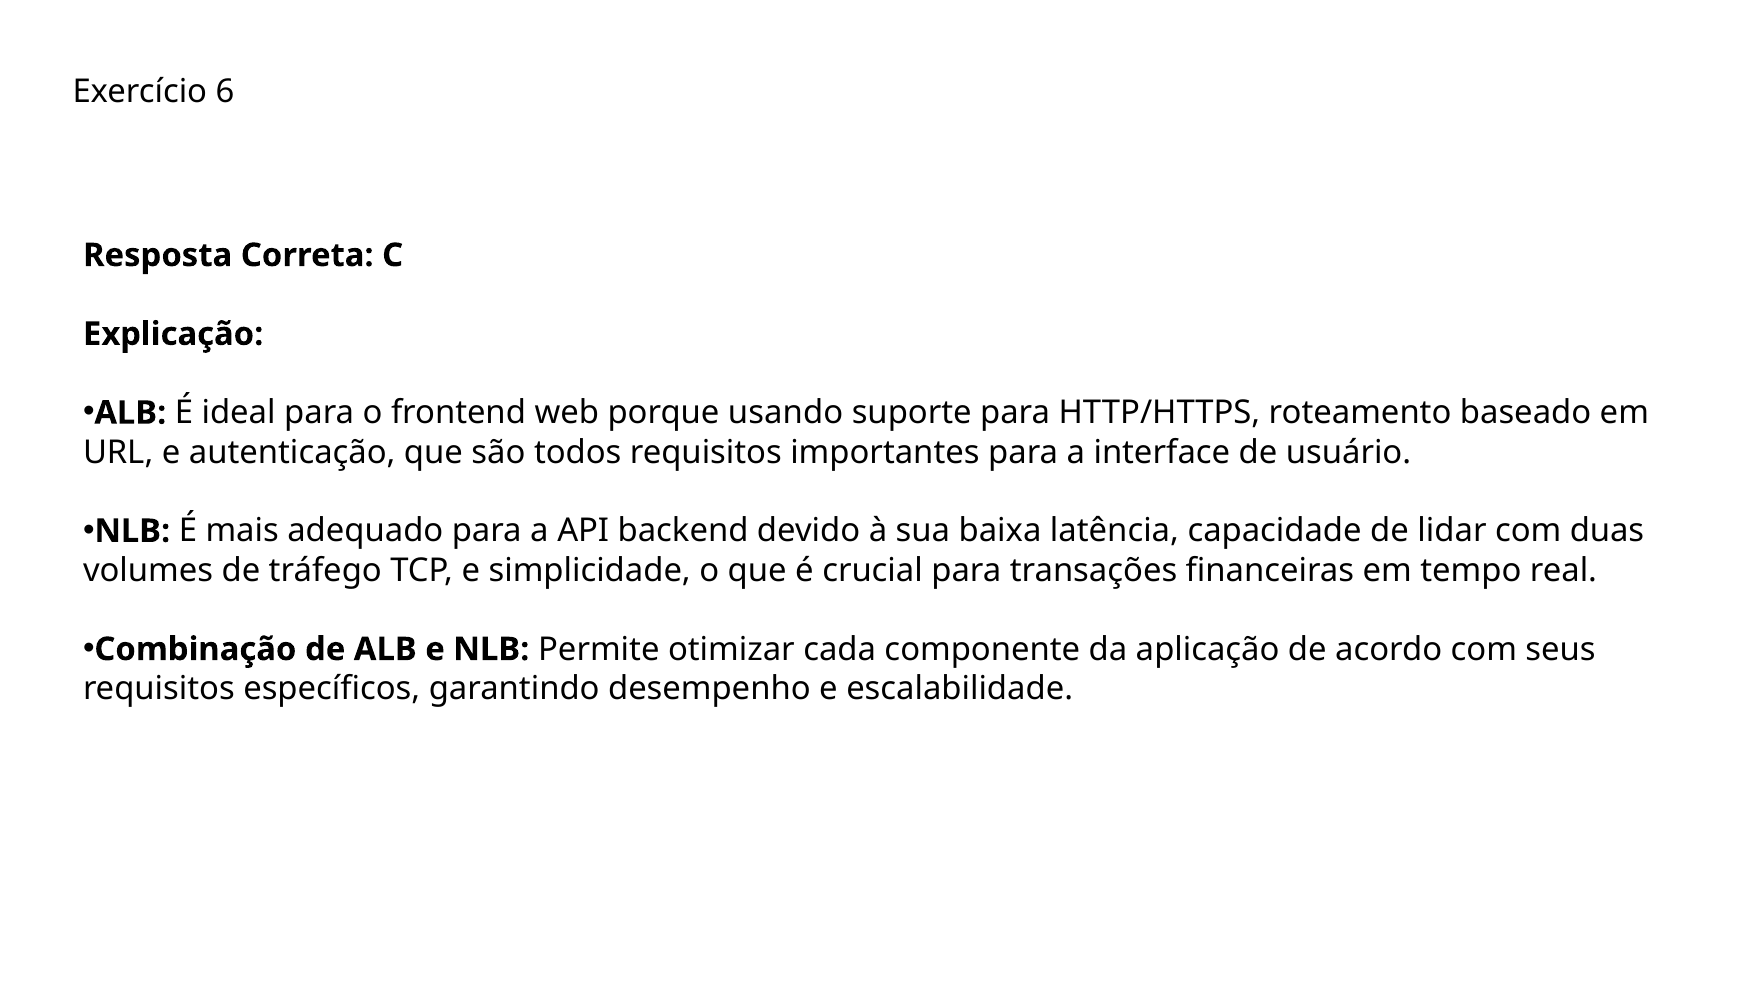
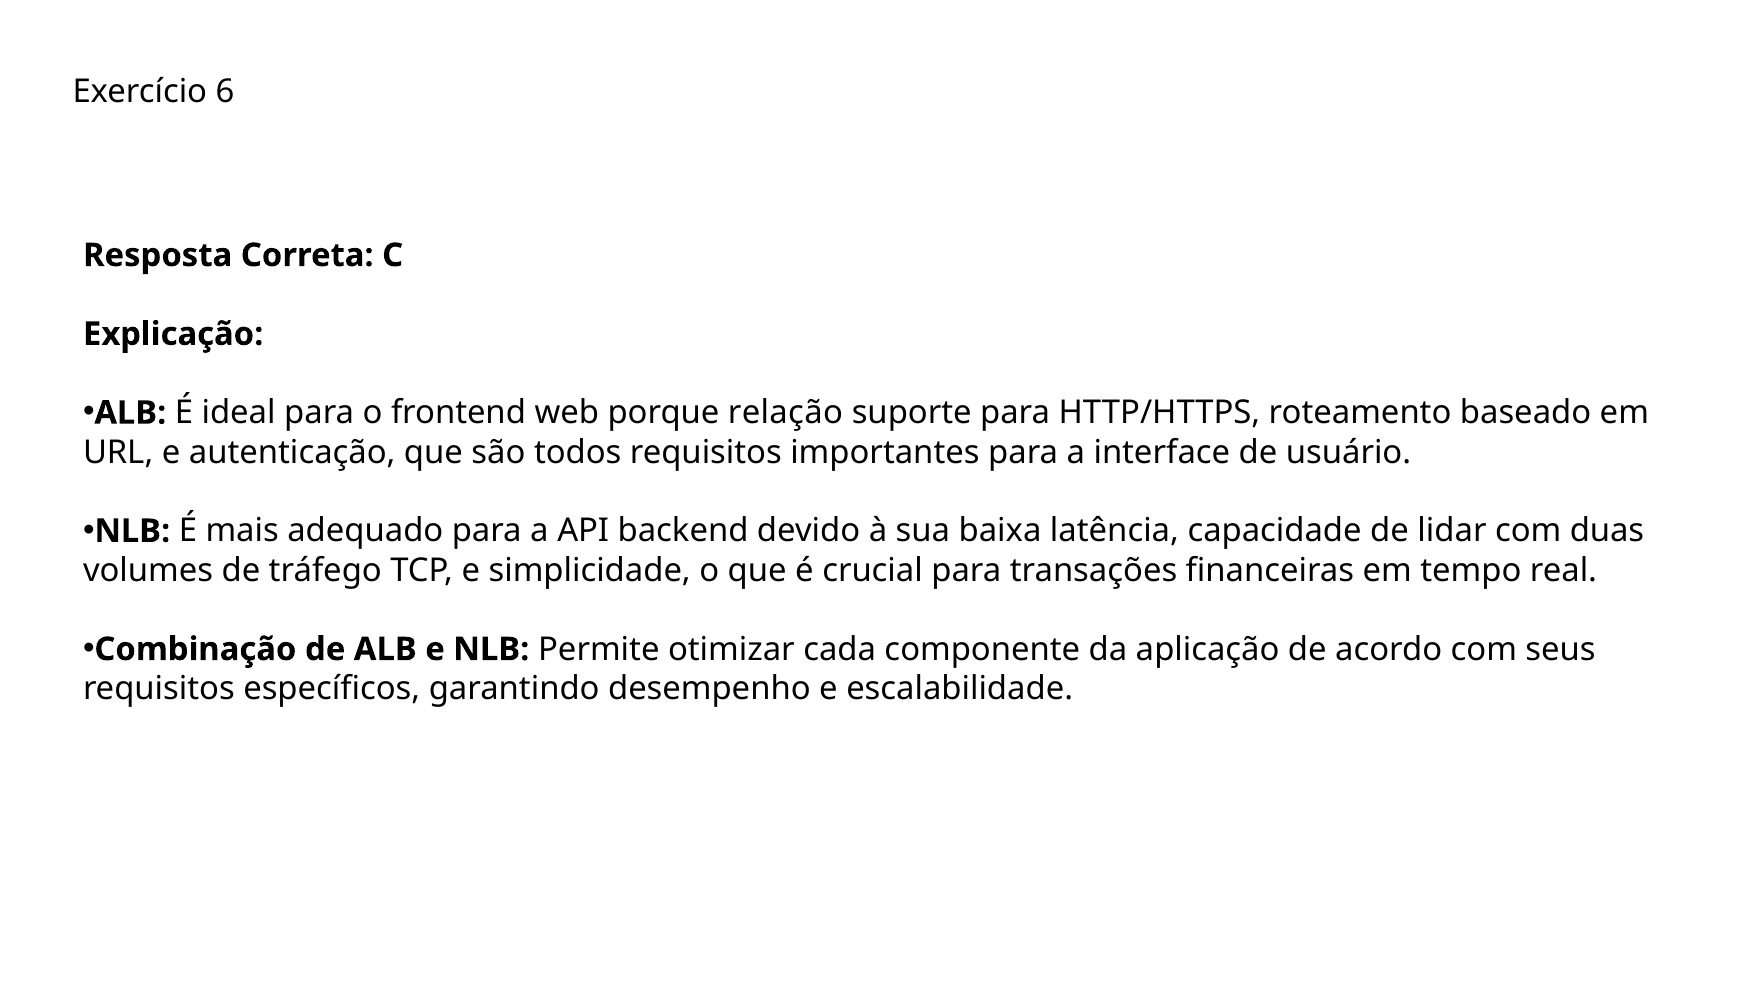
usando: usando -> relação
